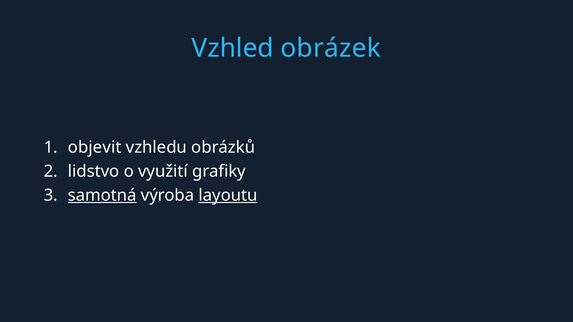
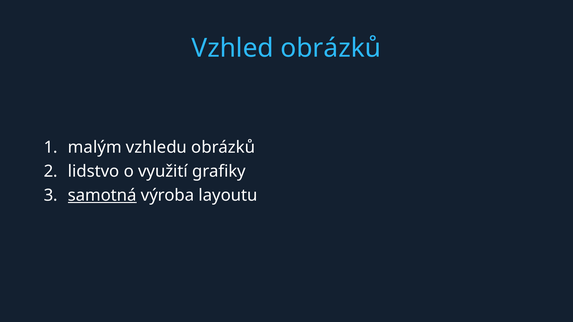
Vzhled obrázek: obrázek -> obrázků
objevit: objevit -> malým
layoutu underline: present -> none
